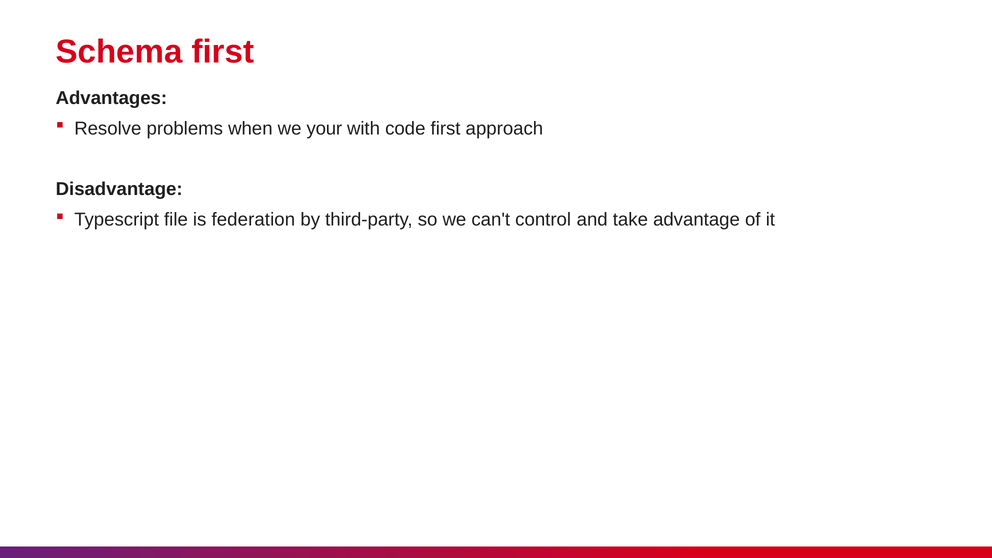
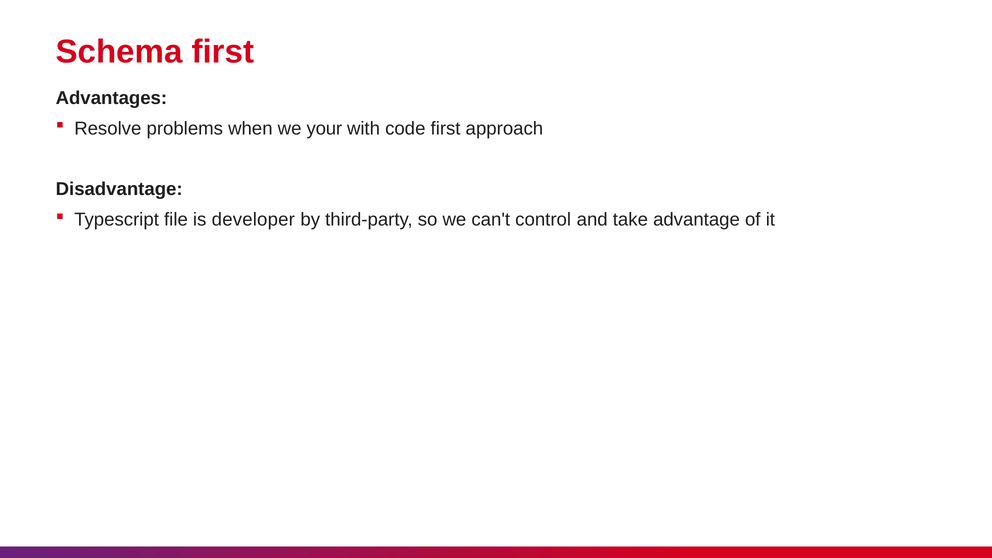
federation: federation -> developer
